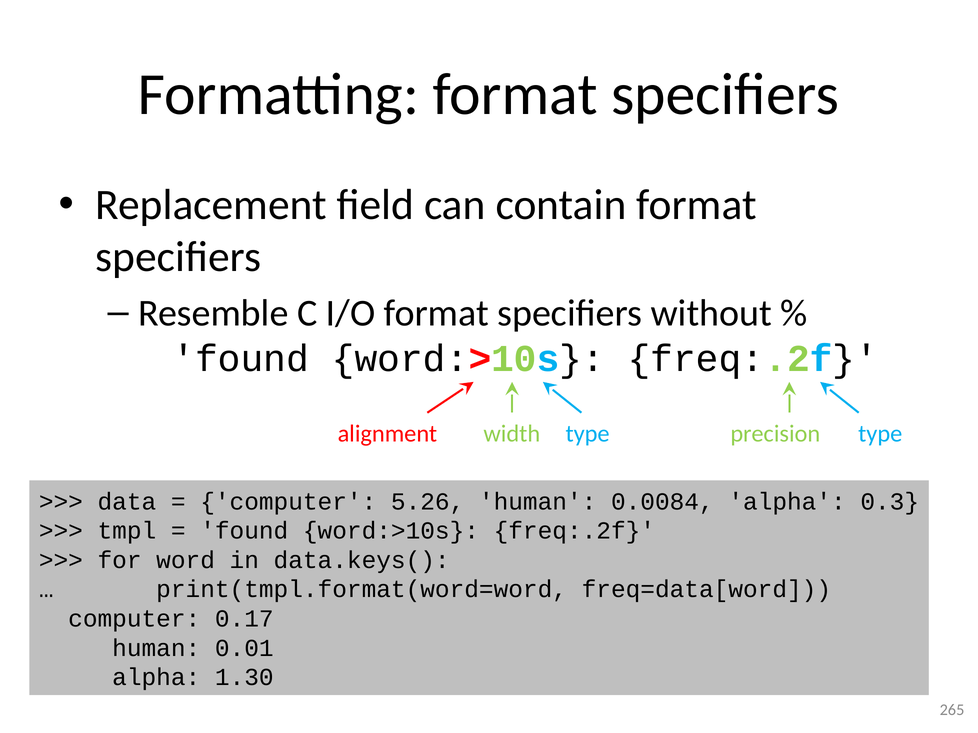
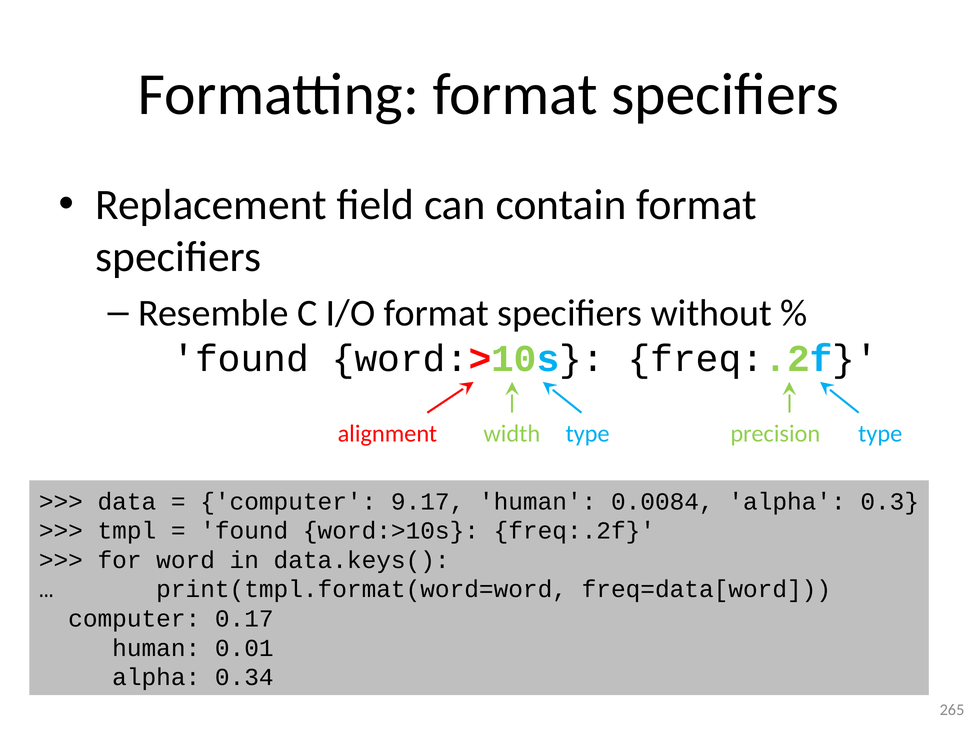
5.26: 5.26 -> 9.17
1.30: 1.30 -> 0.34
